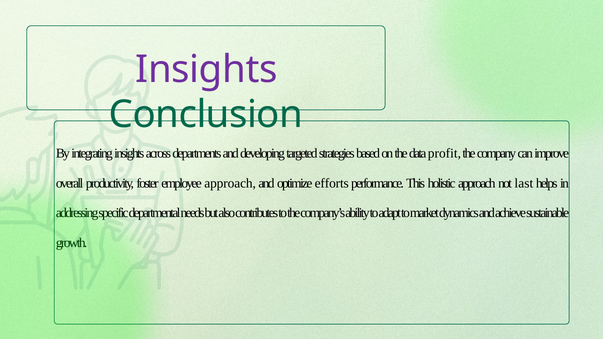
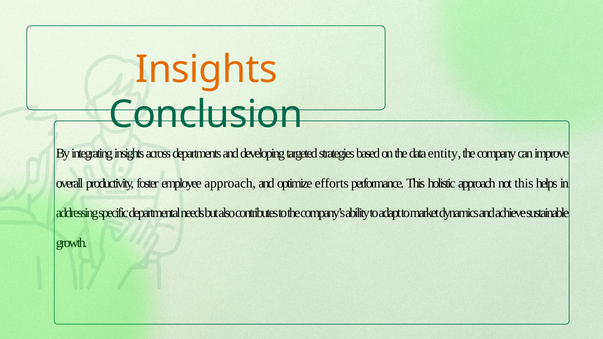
Insights at (206, 70) colour: purple -> orange
profit: profit -> entity
not last: last -> this
